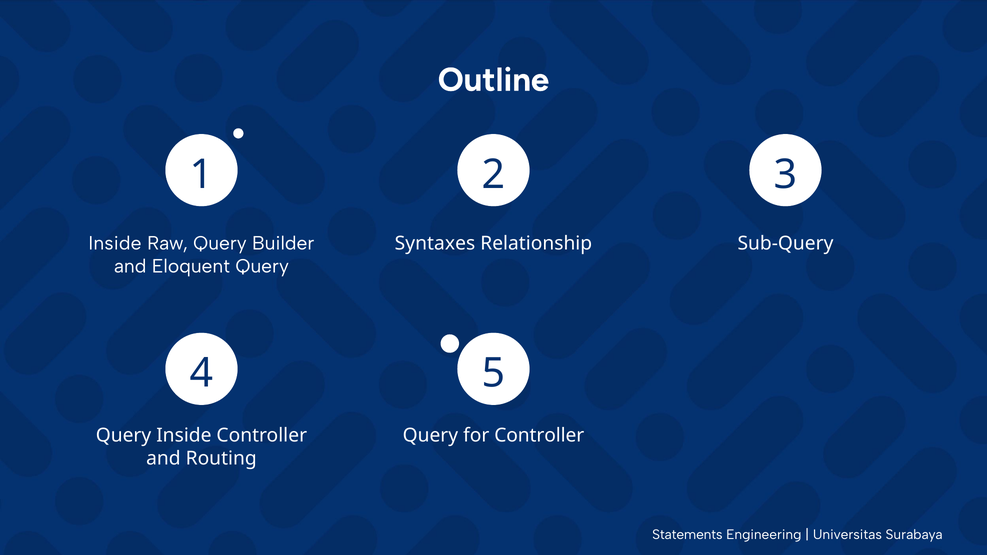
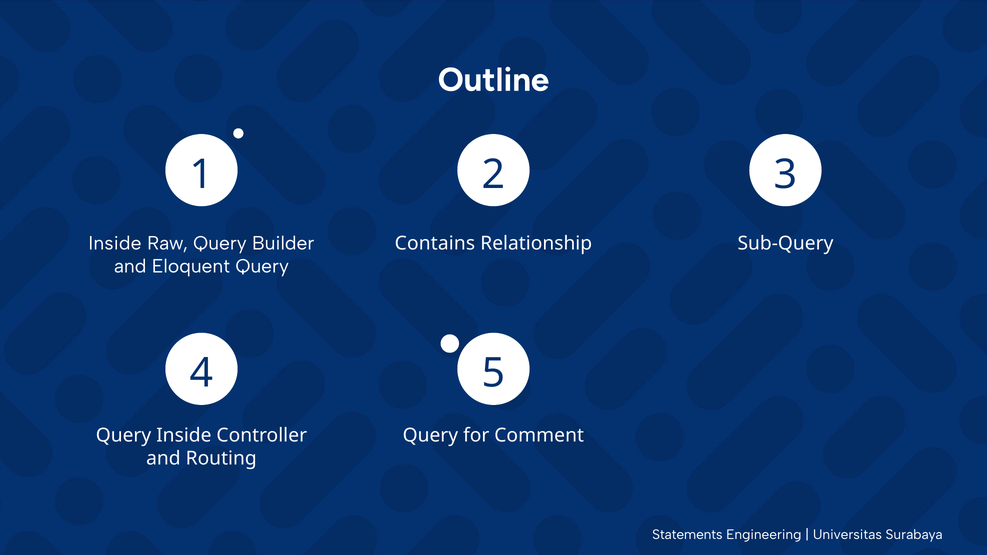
Syntaxes: Syntaxes -> Contains
for Controller: Controller -> Comment
